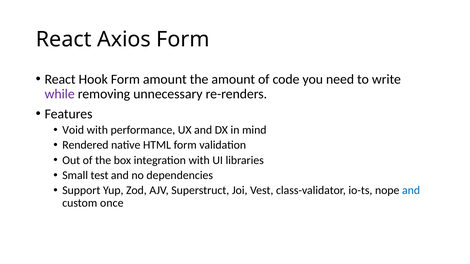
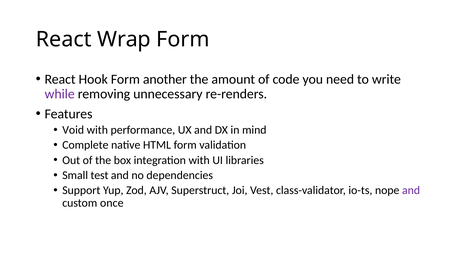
Axios: Axios -> Wrap
Form amount: amount -> another
Rendered: Rendered -> Complete
and at (411, 191) colour: blue -> purple
